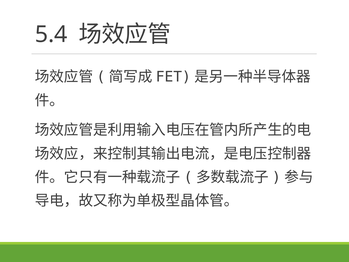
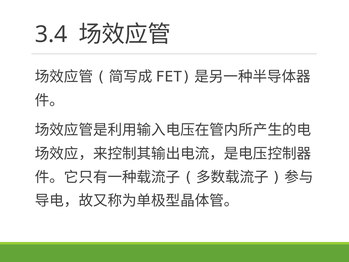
5.4: 5.4 -> 3.4
